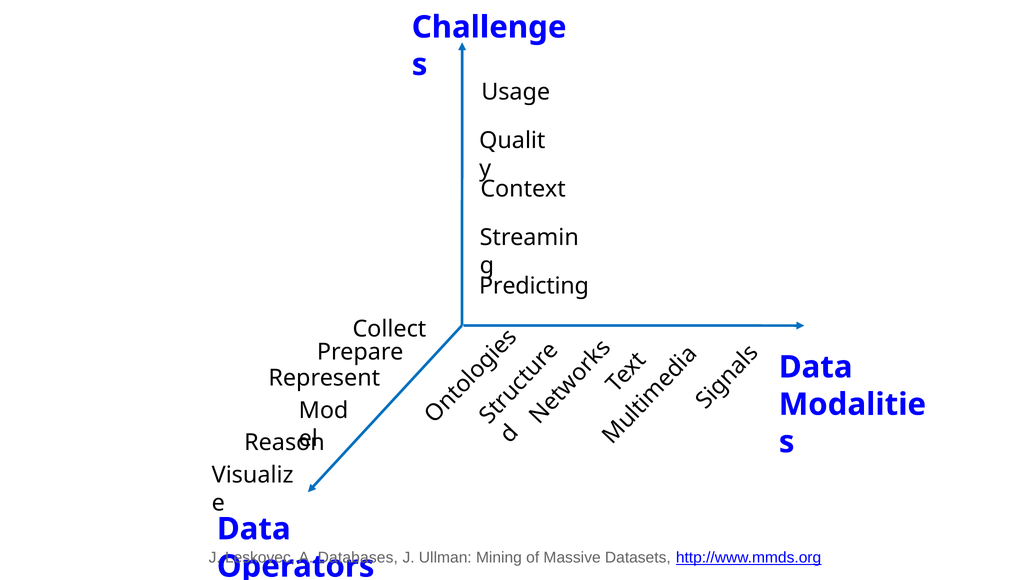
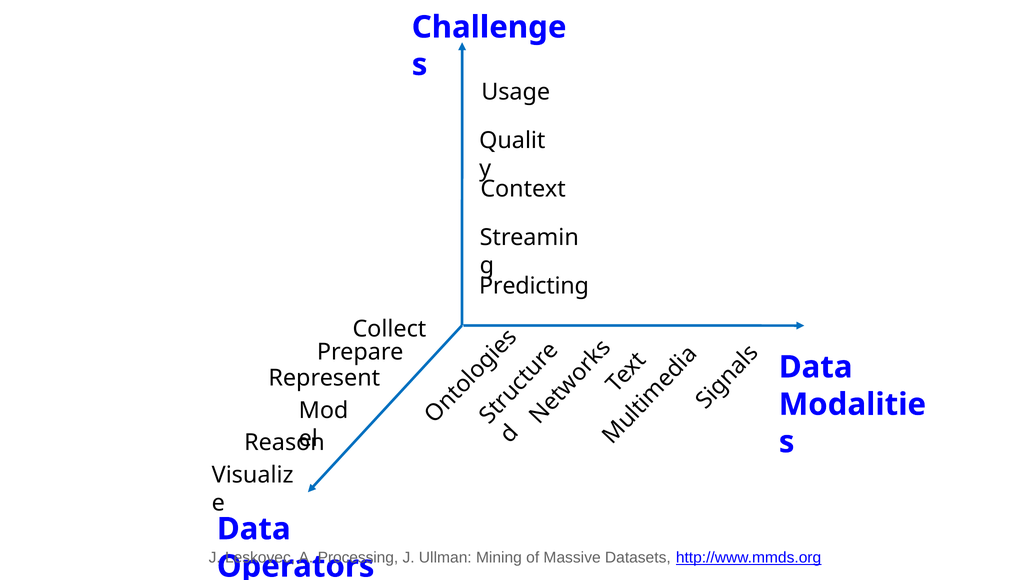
Databases: Databases -> Processing
